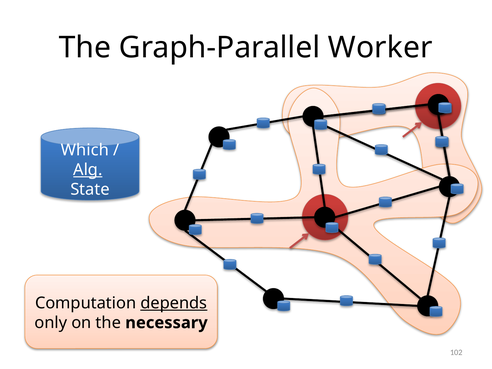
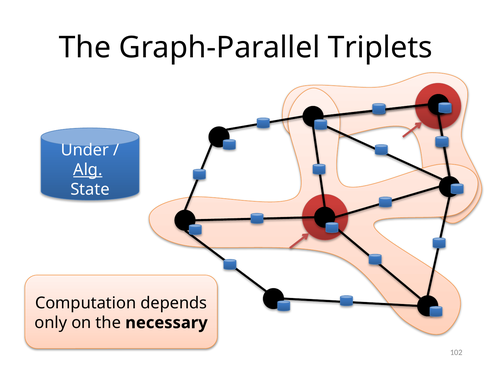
Worker: Worker -> Triplets
Which: Which -> Under
depends underline: present -> none
